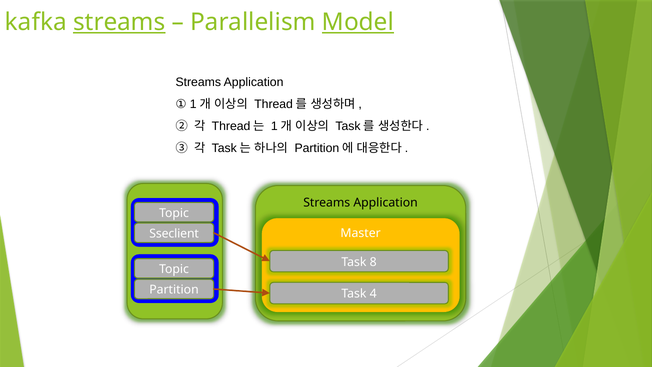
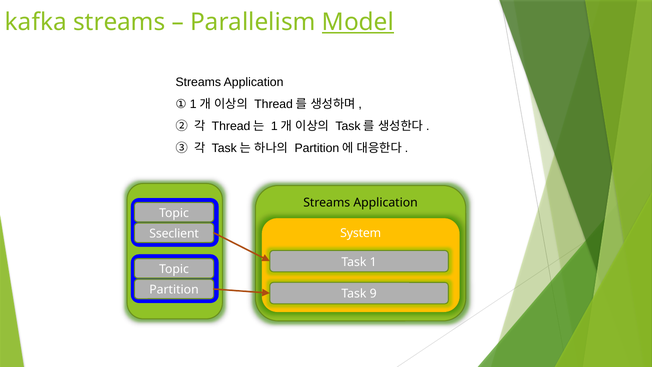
streams at (119, 22) underline: present -> none
Master: Master -> System
8: 8 -> 1
4: 4 -> 9
